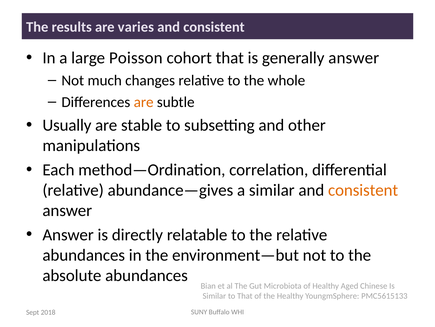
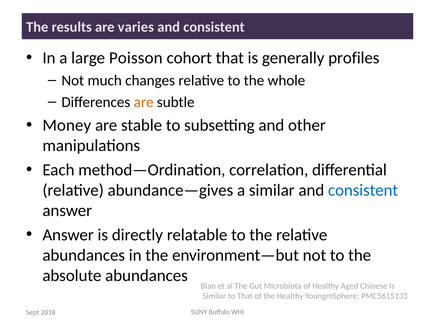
generally answer: answer -> profiles
Usually: Usually -> Money
consistent at (363, 190) colour: orange -> blue
